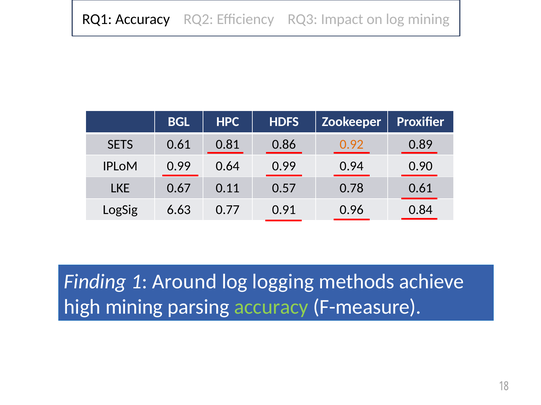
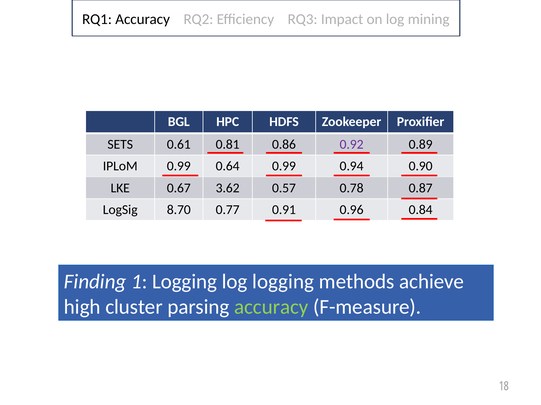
0.92 colour: orange -> purple
0.11: 0.11 -> 3.62
0.78 0.61: 0.61 -> 0.87
6.63: 6.63 -> 8.70
1 Around: Around -> Logging
high mining: mining -> cluster
